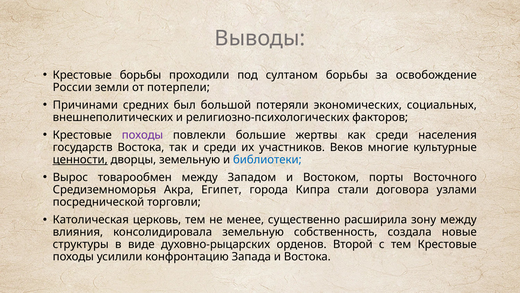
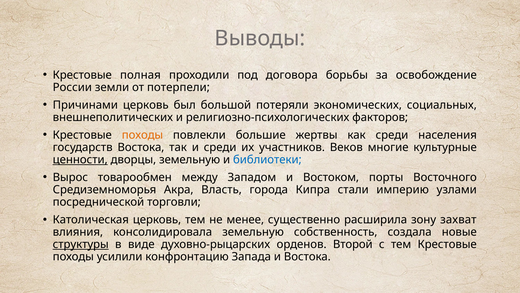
Крестовые борьбы: борьбы -> полная
султаном: султаном -> договора
Причинами средних: средних -> церковь
походы at (142, 135) colour: purple -> orange
Египет: Египет -> Власть
договора: договора -> империю
зону между: между -> захват
структуры underline: none -> present
